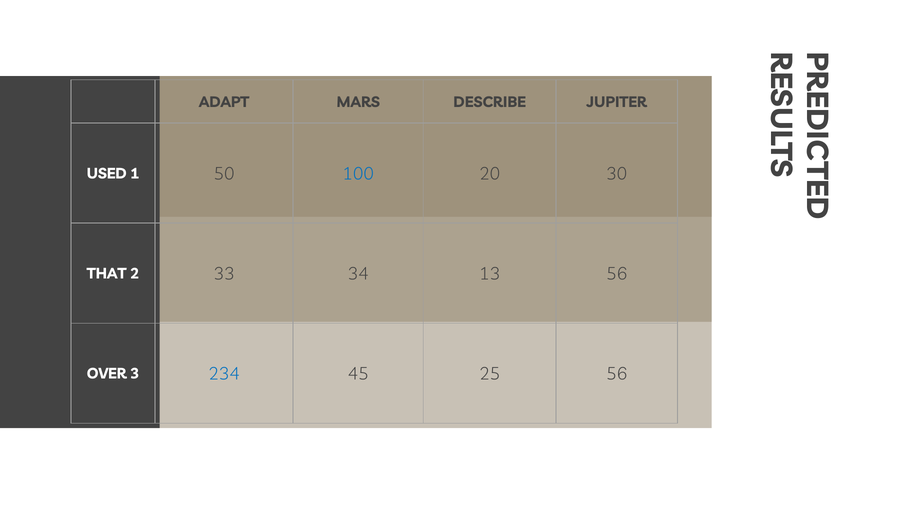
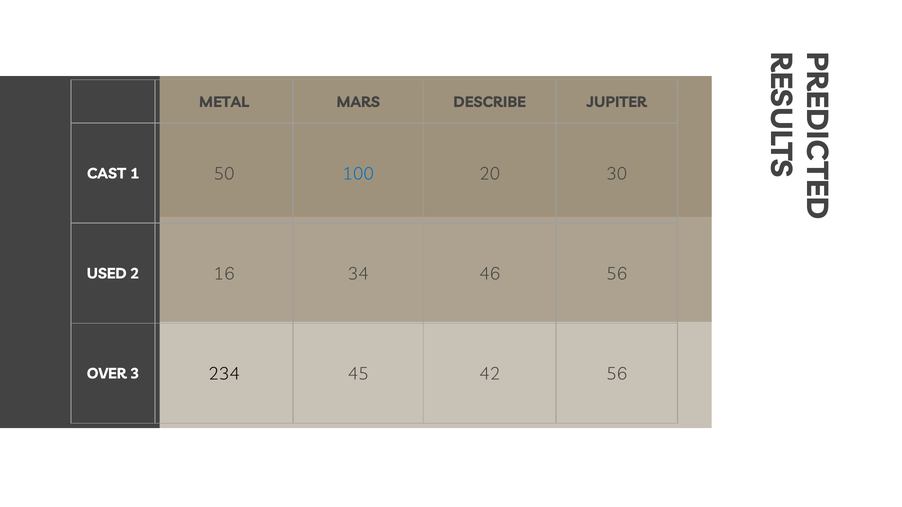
ADAPT: ADAPT -> METAL
USED: USED -> CAST
THAT: THAT -> USED
33: 33 -> 16
13: 13 -> 46
234 colour: blue -> black
25: 25 -> 42
